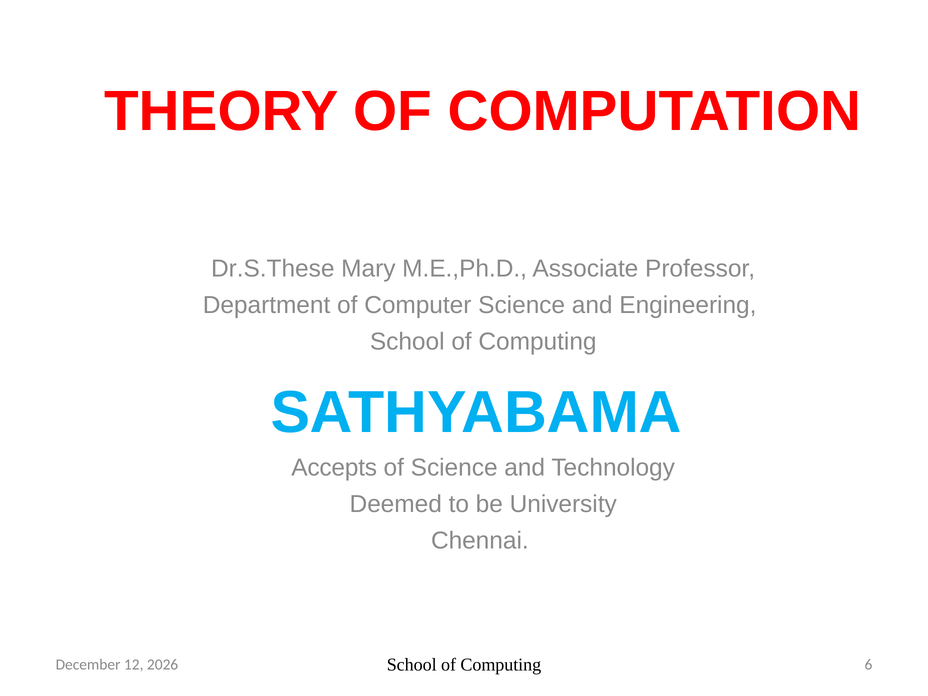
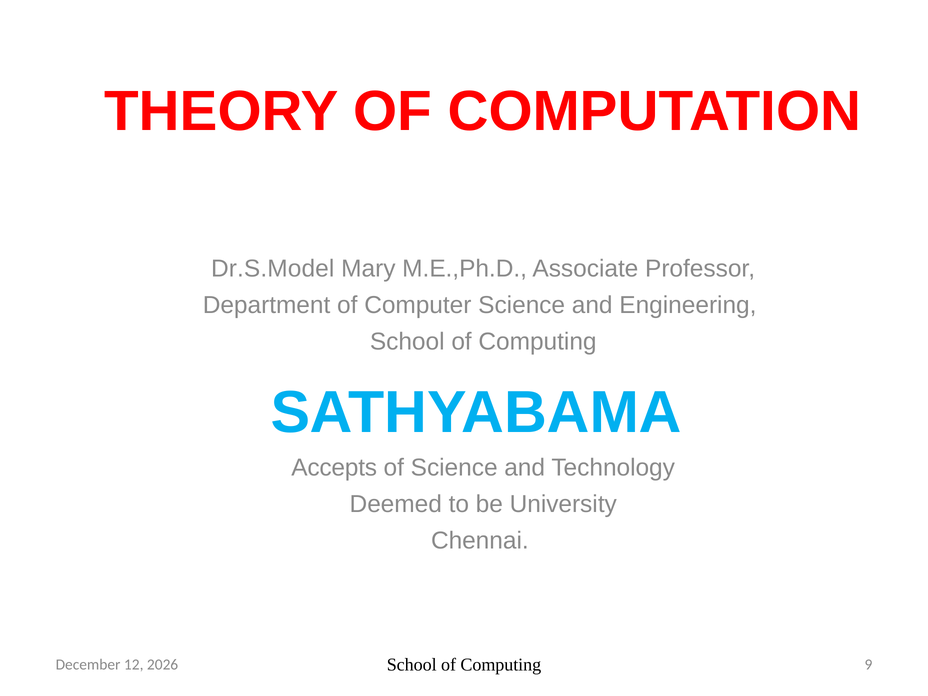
Dr.S.These: Dr.S.These -> Dr.S.Model
6: 6 -> 9
